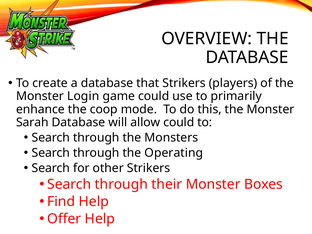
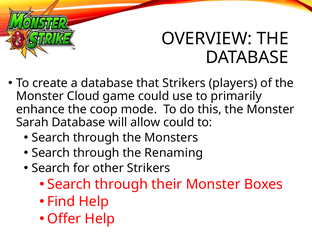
Login: Login -> Cloud
Operating: Operating -> Renaming
